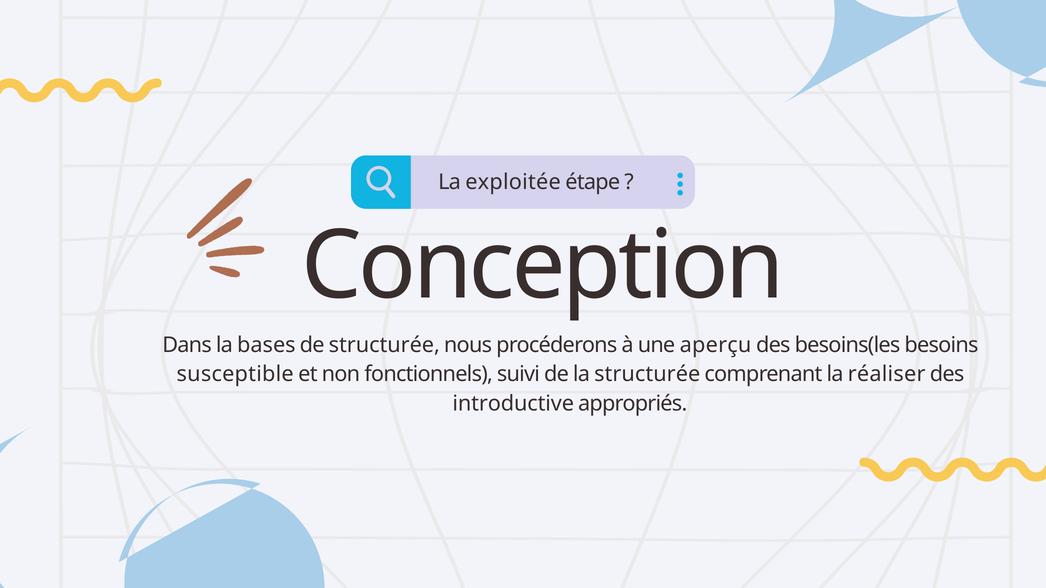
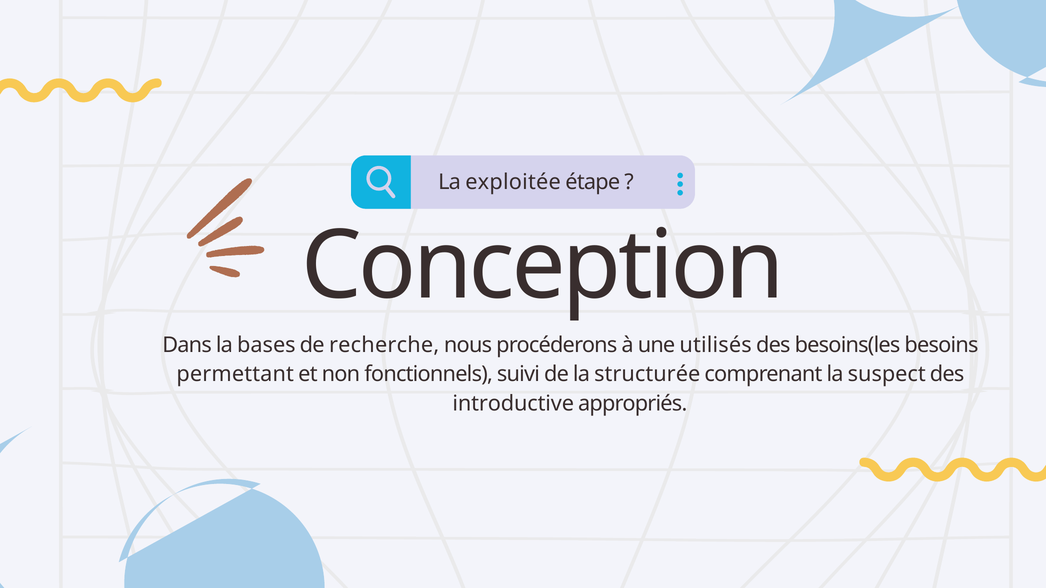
de structurée: structurée -> recherche
aperçu: aperçu -> utilisés
susceptible: susceptible -> permettant
réaliser: réaliser -> suspect
